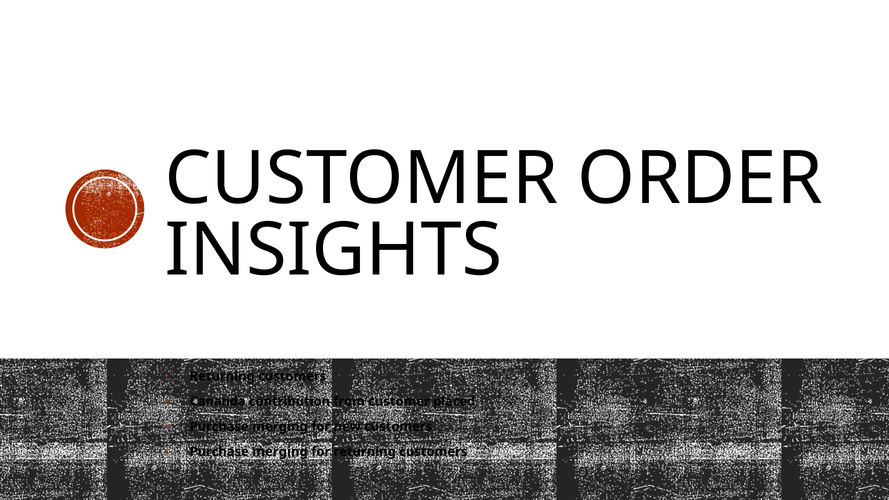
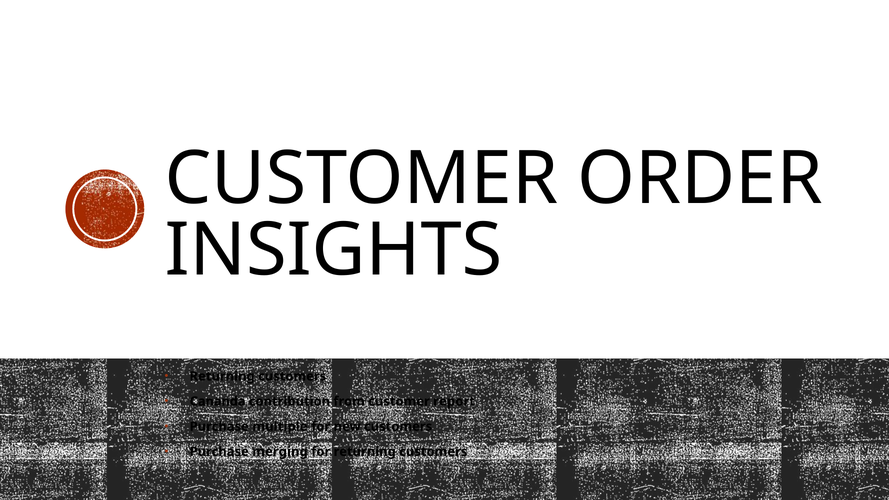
placed: placed -> report
merging at (280, 427): merging -> multiple
